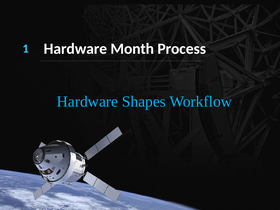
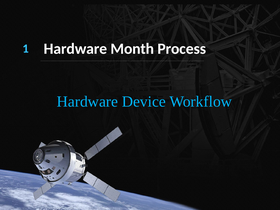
Shapes: Shapes -> Device
